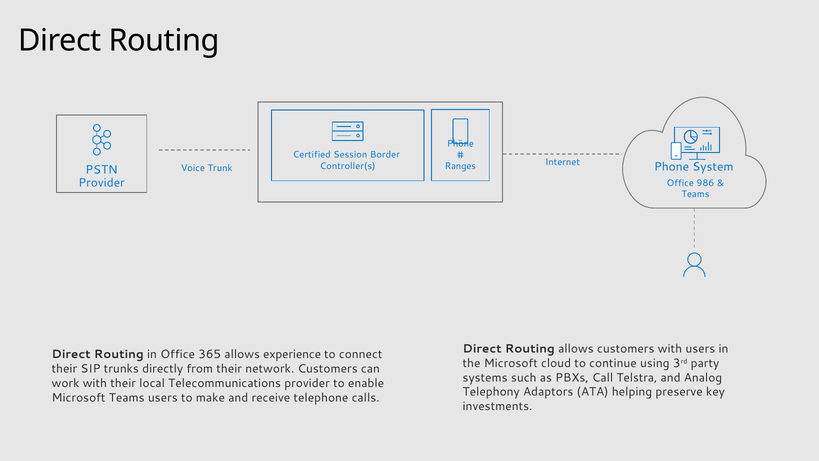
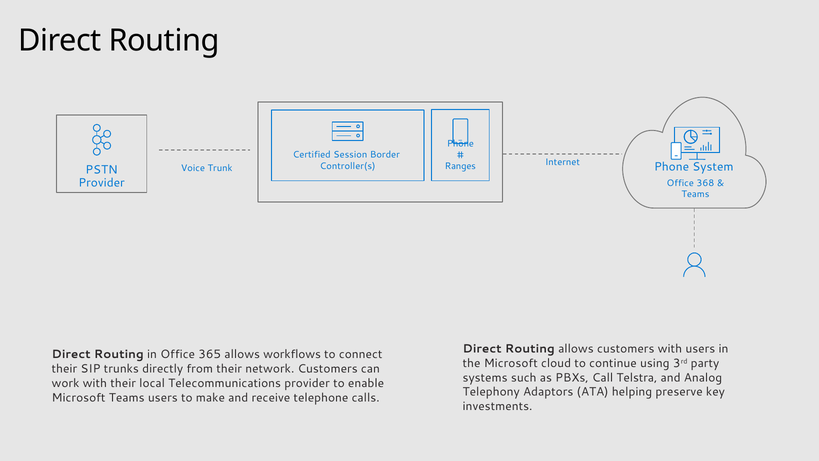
986: 986 -> 368
experience: experience -> workflows
